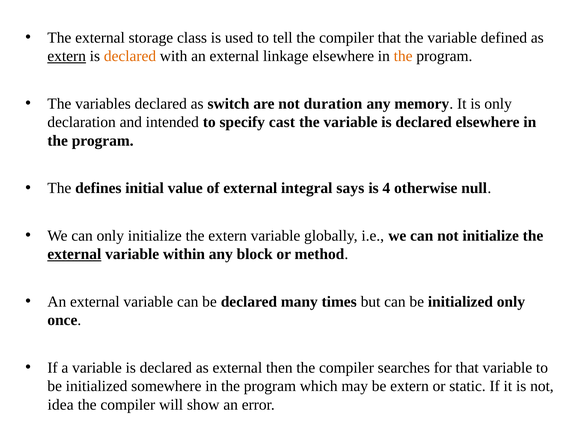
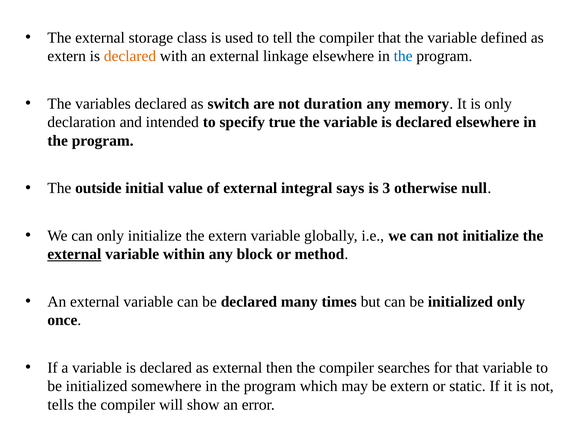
extern at (67, 56) underline: present -> none
the at (403, 56) colour: orange -> blue
cast: cast -> true
defines: defines -> outside
4: 4 -> 3
idea: idea -> tells
